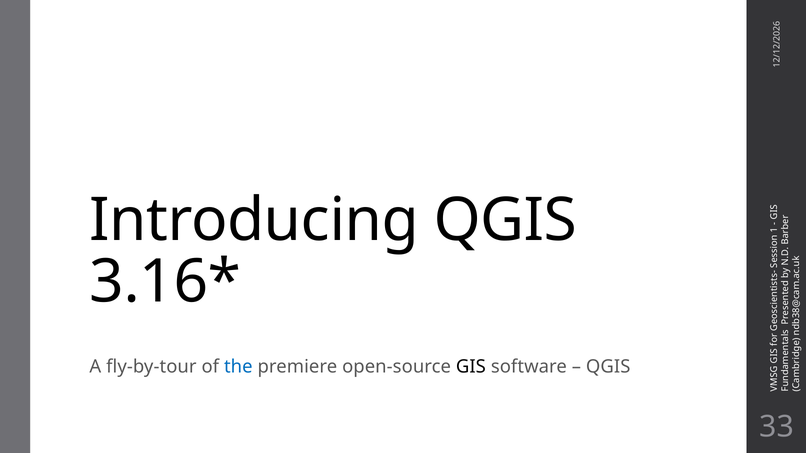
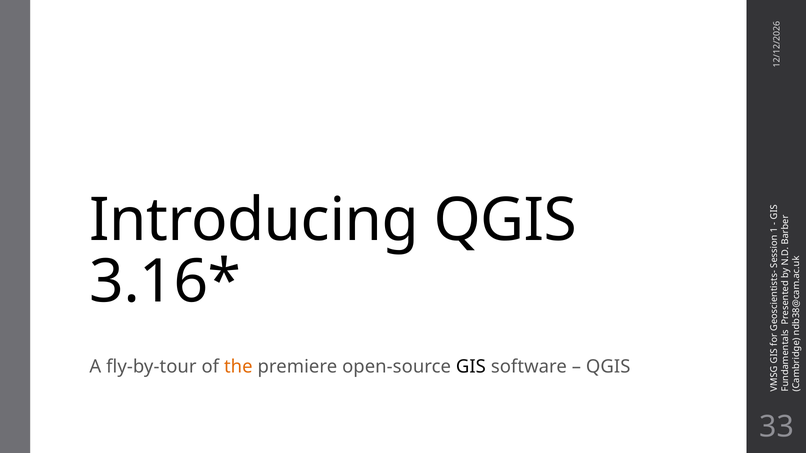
the colour: blue -> orange
